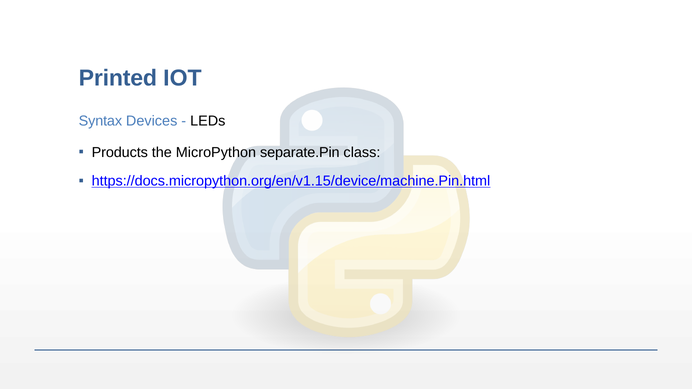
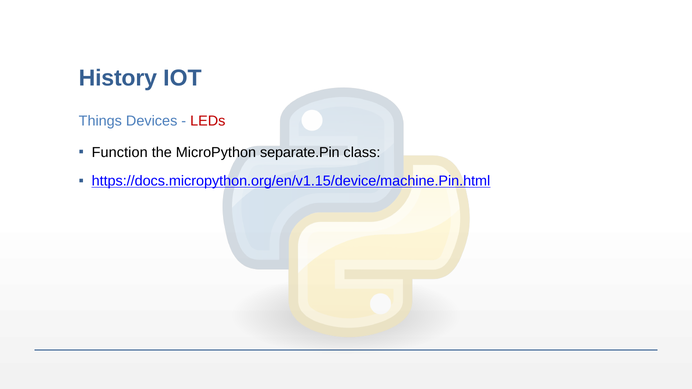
Printed: Printed -> History
Syntax: Syntax -> Things
LEDs colour: black -> red
Products: Products -> Function
